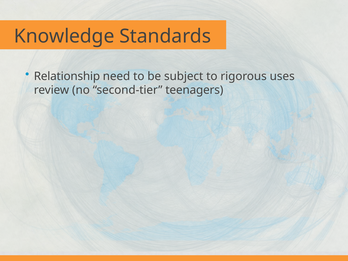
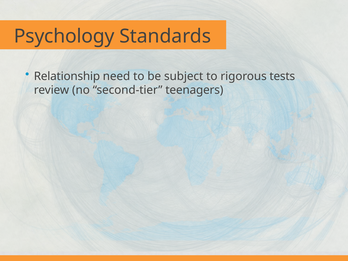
Knowledge: Knowledge -> Psychology
uses: uses -> tests
